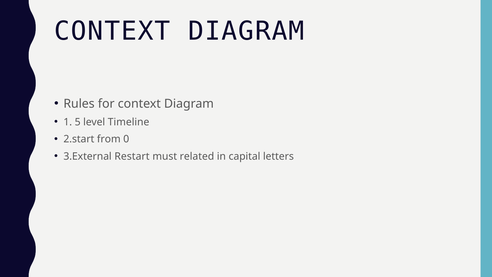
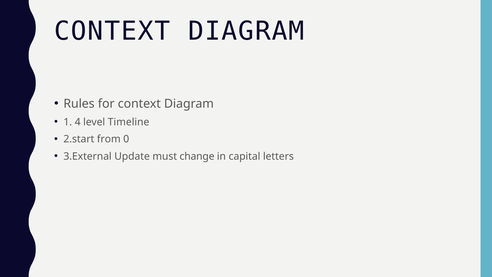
5: 5 -> 4
Restart: Restart -> Update
related: related -> change
